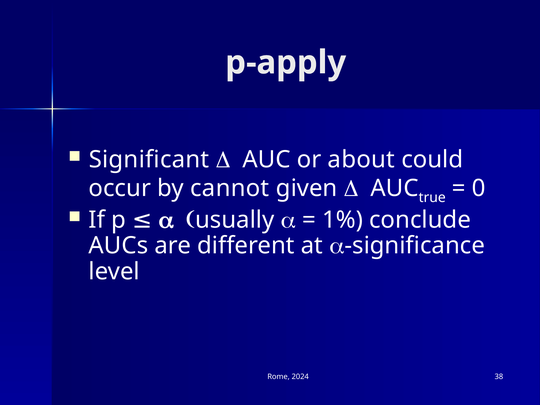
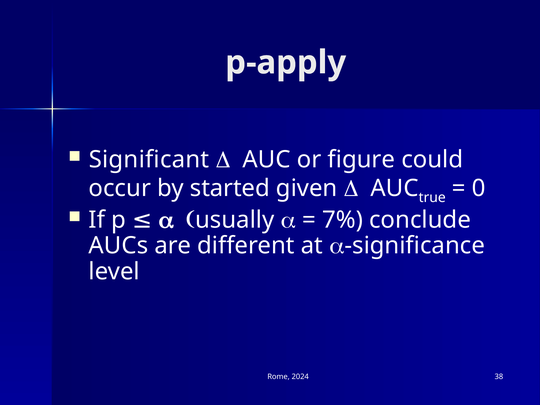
about: about -> figure
cannot: cannot -> started
1%: 1% -> 7%
